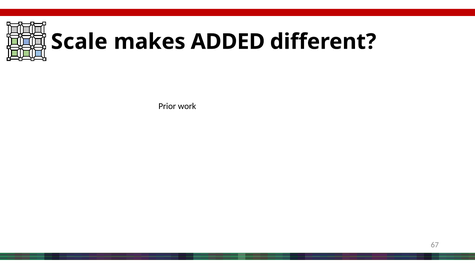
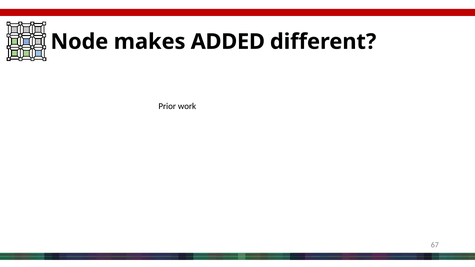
Scale: Scale -> Node
